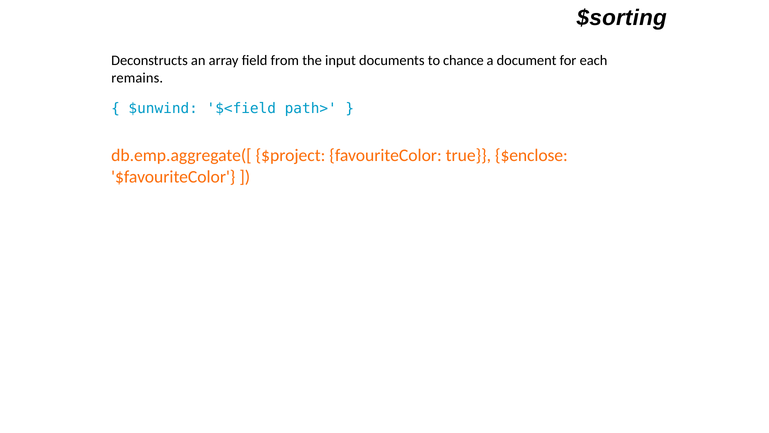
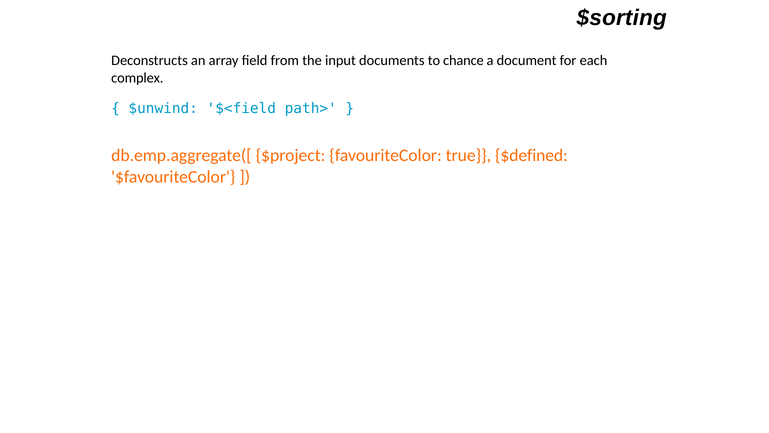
remains: remains -> complex
$enclose: $enclose -> $defined
